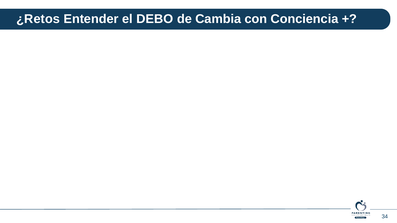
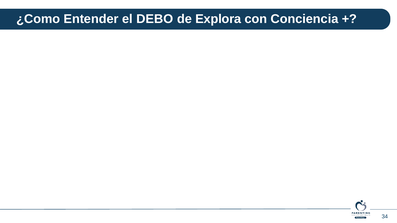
¿Retos: ¿Retos -> ¿Como
Cambia: Cambia -> Explora
